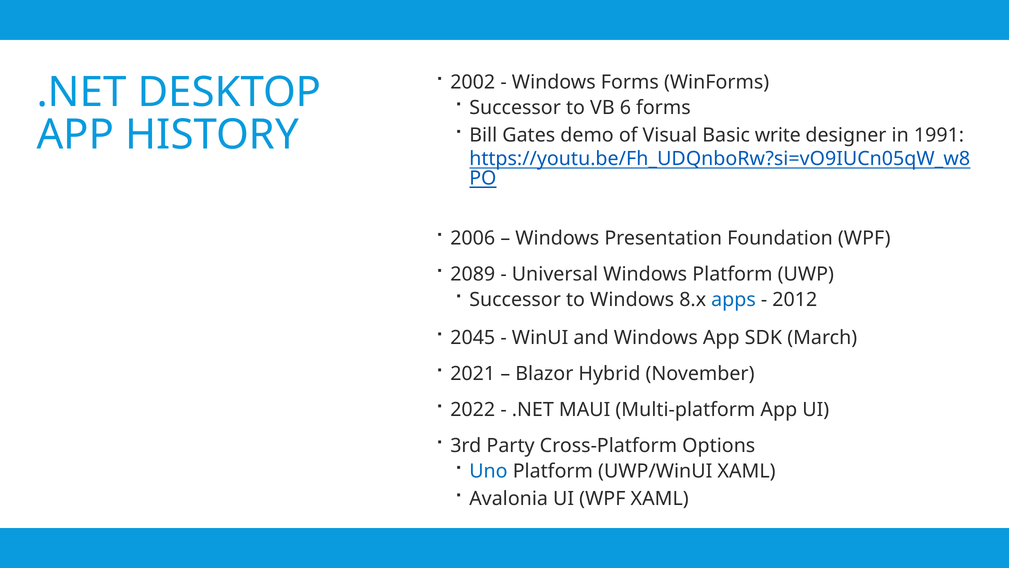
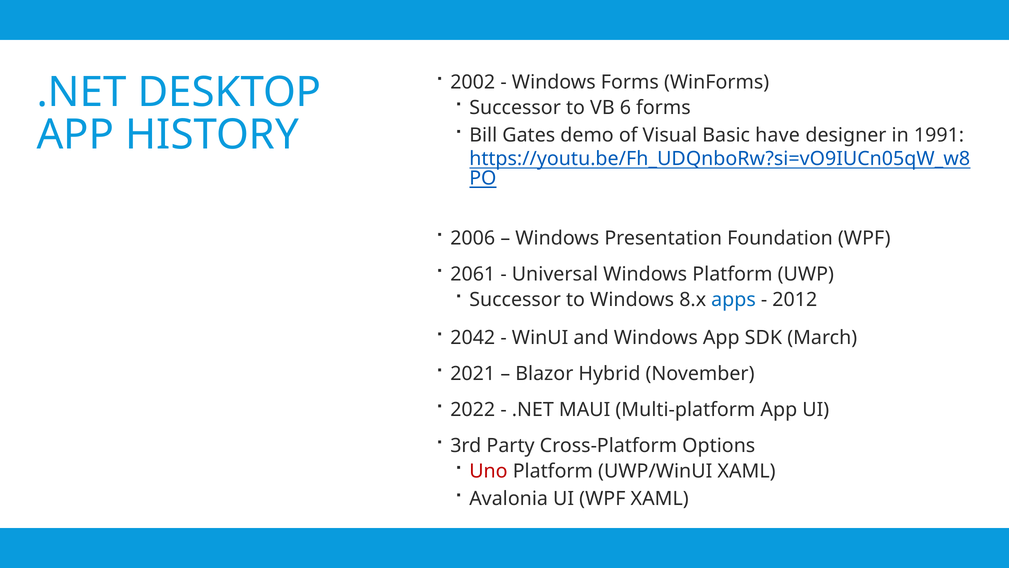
write: write -> have
2089: 2089 -> 2061
2045: 2045 -> 2042
Uno colour: blue -> red
